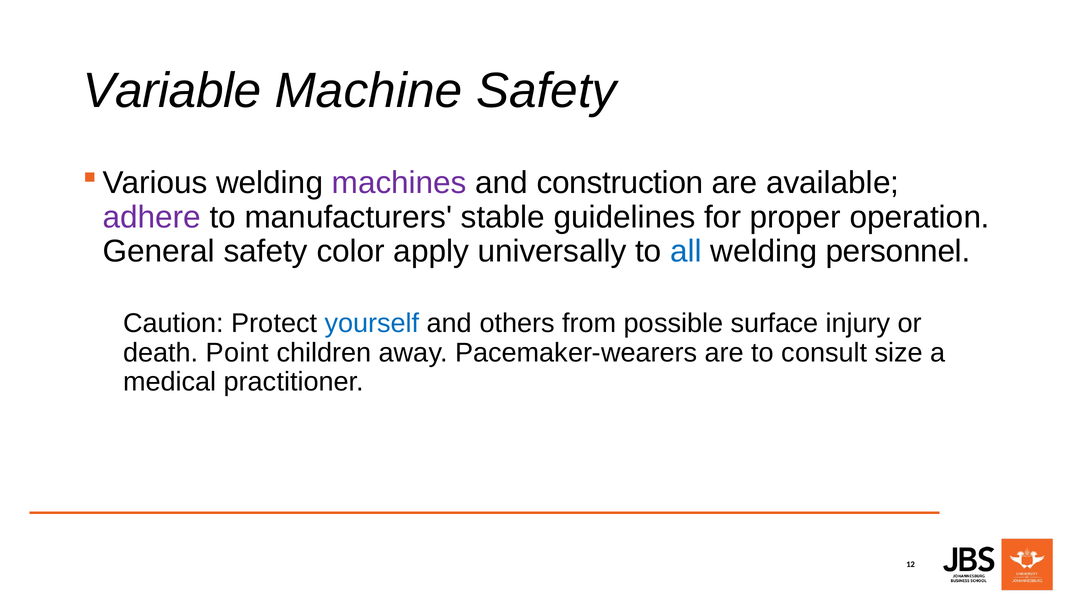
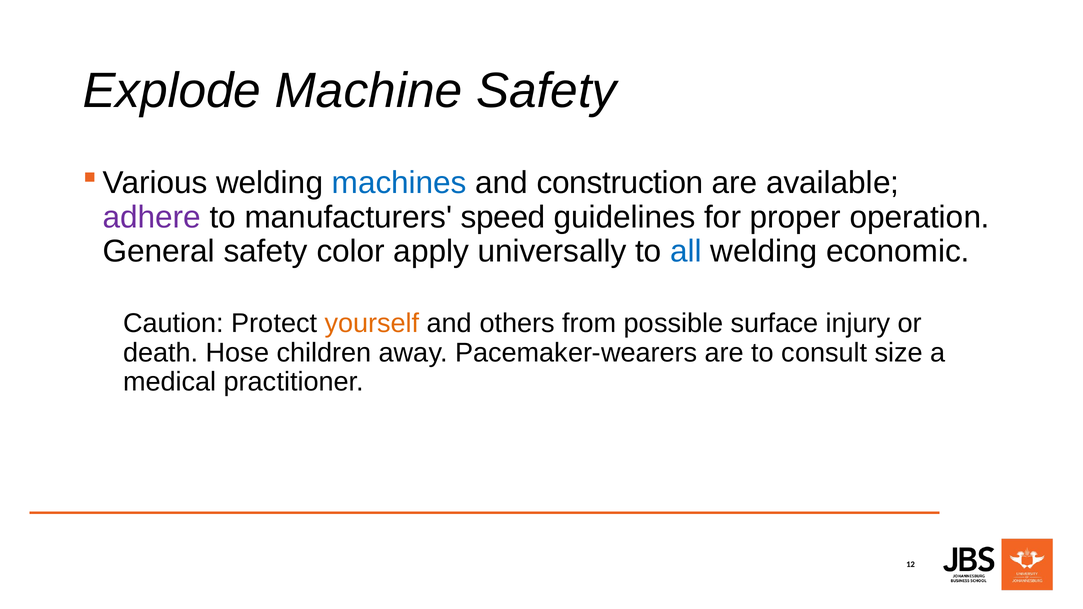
Variable: Variable -> Explode
machines colour: purple -> blue
stable: stable -> speed
personnel: personnel -> economic
yourself colour: blue -> orange
Point: Point -> Hose
